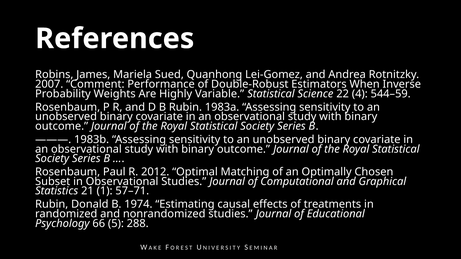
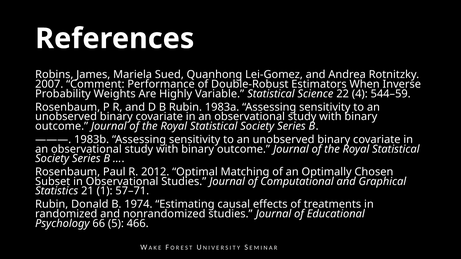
288: 288 -> 466
